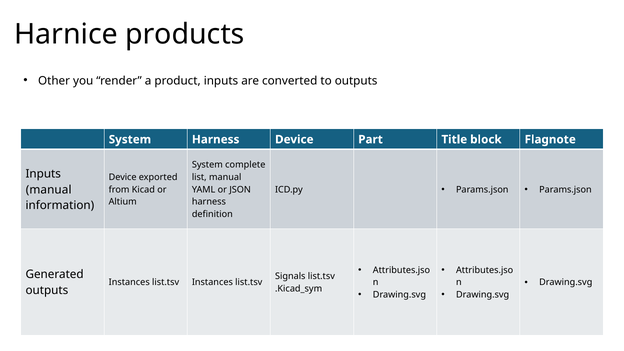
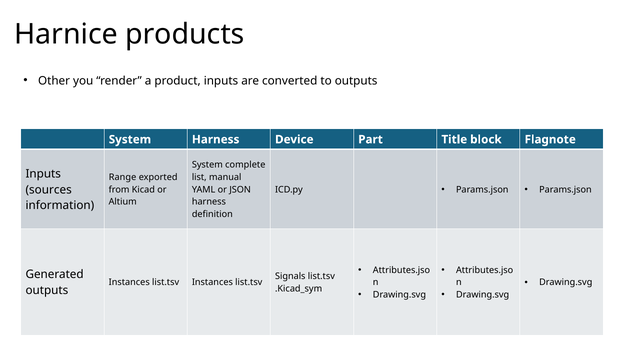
Device at (123, 177): Device -> Range
manual at (49, 190): manual -> sources
